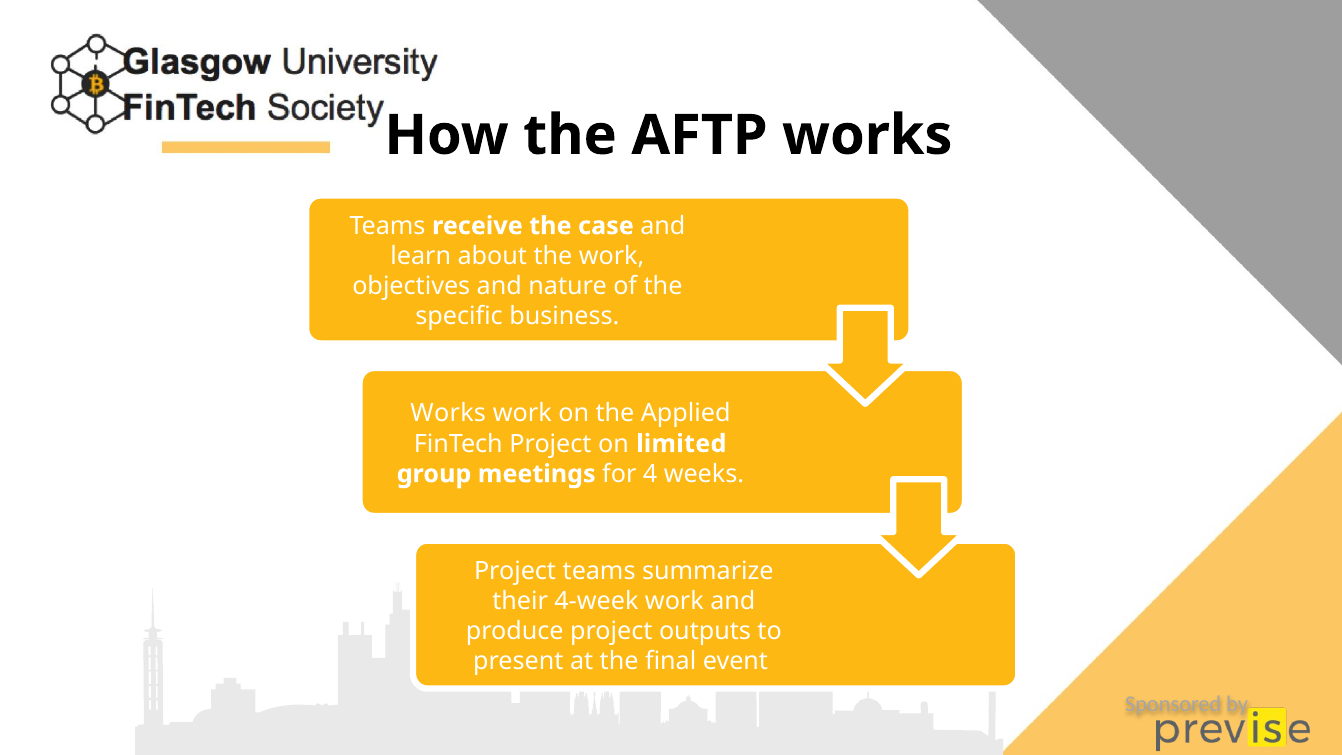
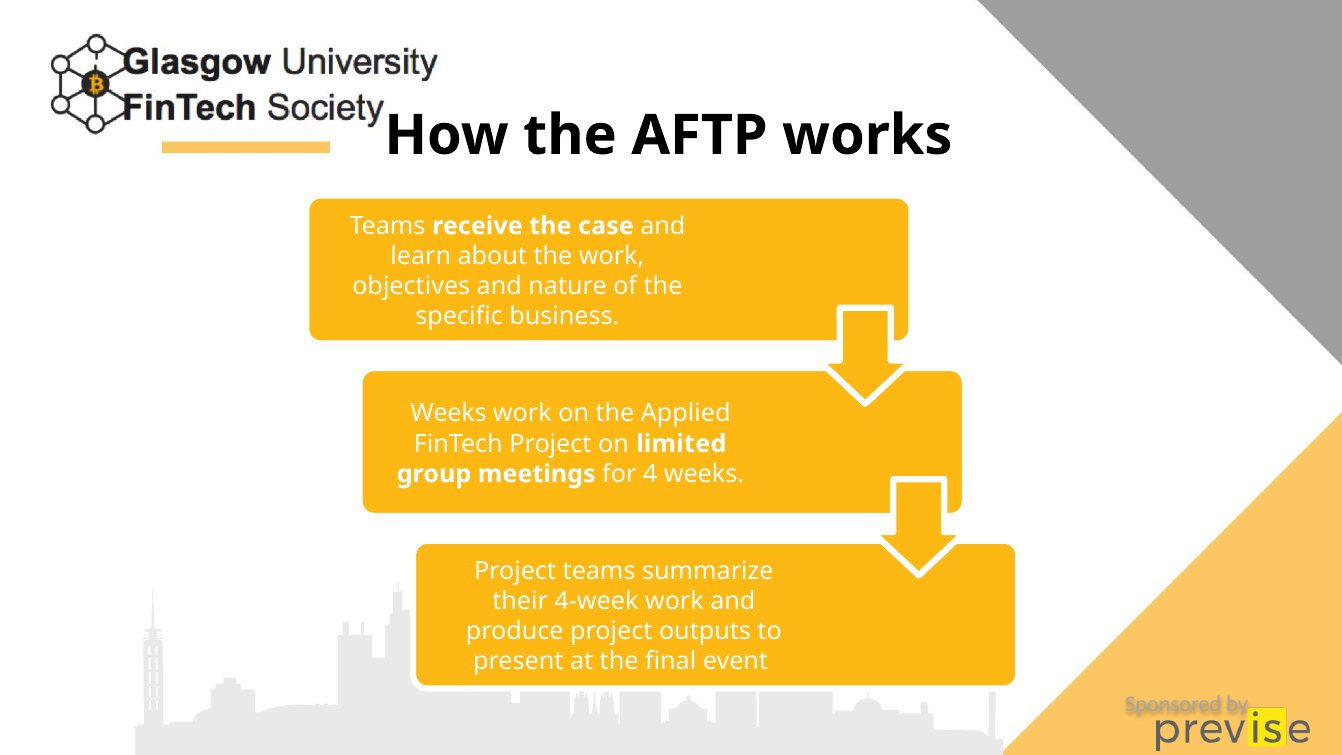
Works at (448, 413): Works -> Weeks
